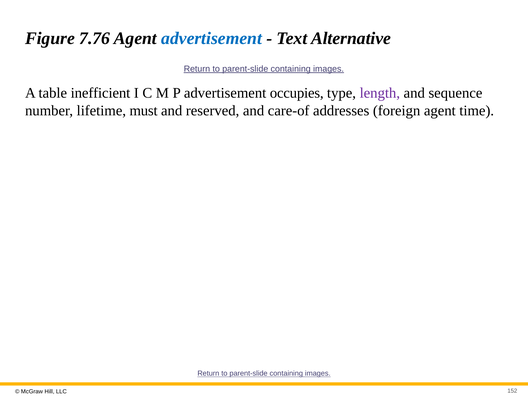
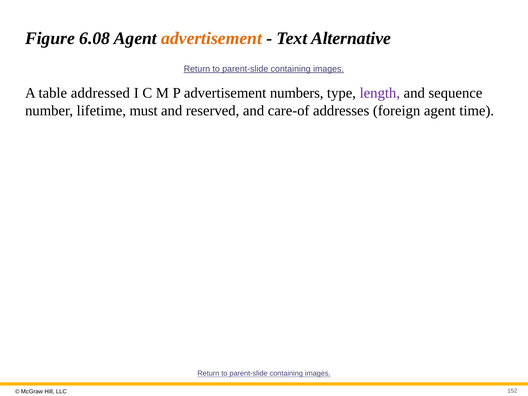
7.76: 7.76 -> 6.08
advertisement at (212, 38) colour: blue -> orange
inefficient: inefficient -> addressed
occupies: occupies -> numbers
